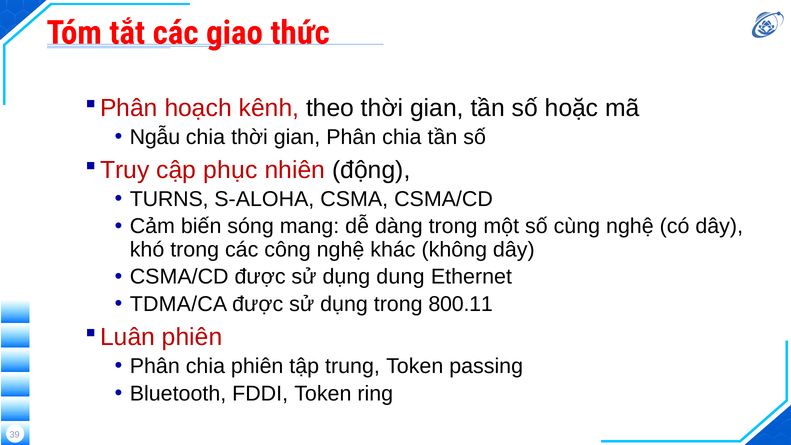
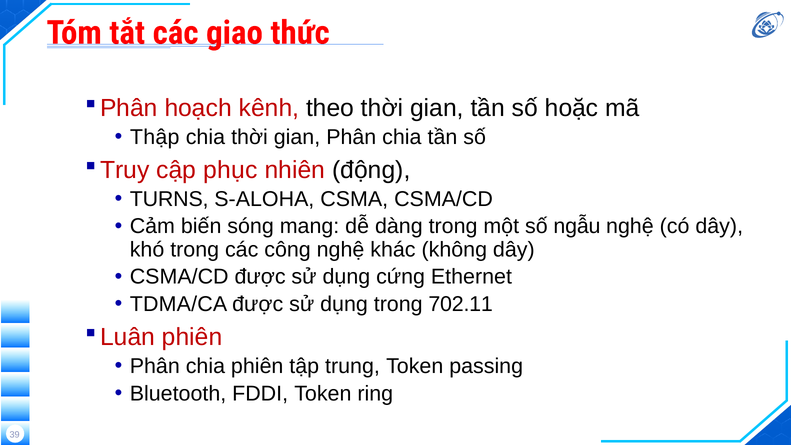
Ngẫu: Ngẫu -> Thập
cùng: cùng -> ngẫu
dung: dung -> cứng
800.11: 800.11 -> 702.11
